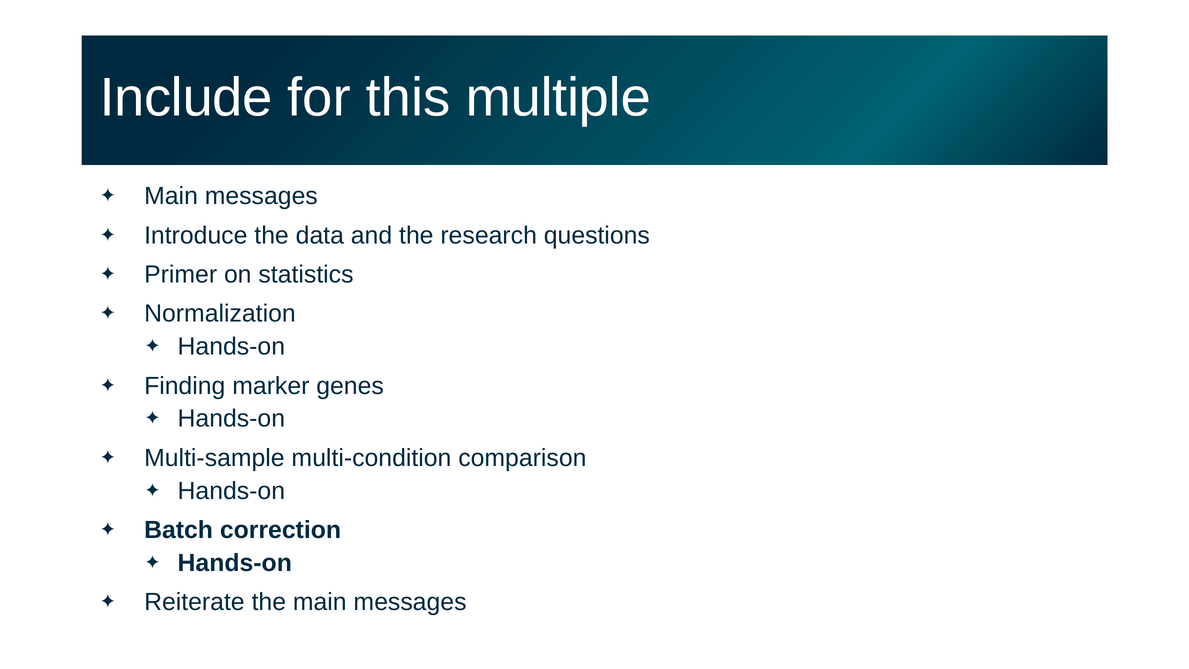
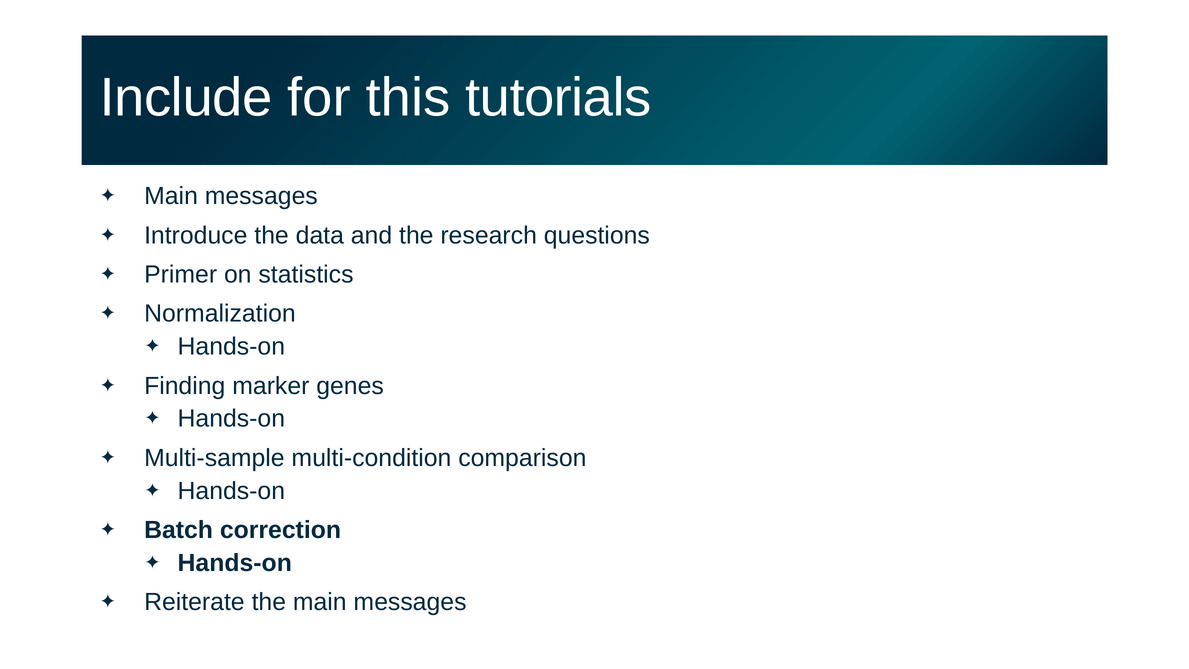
multiple: multiple -> tutorials
